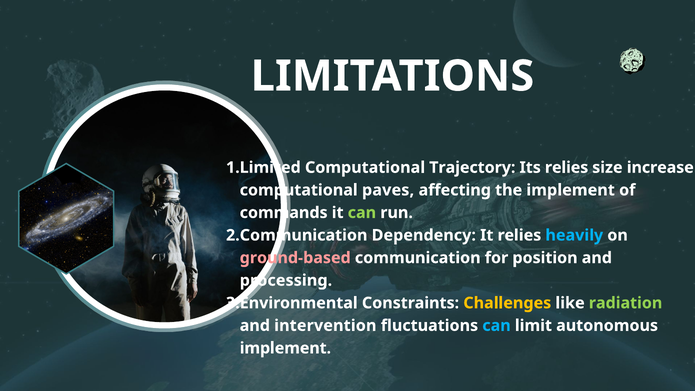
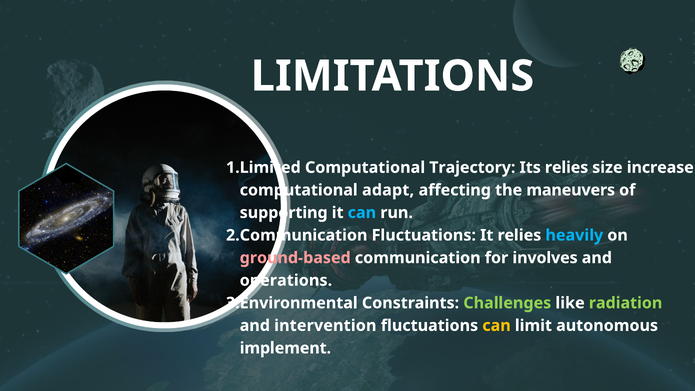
paves: paves -> adapt
the implement: implement -> maneuvers
commands: commands -> supporting
can at (362, 213) colour: light green -> light blue
Dependency at (424, 235): Dependency -> Fluctuations
position: position -> involves
processing: processing -> operations
Challenges colour: yellow -> light green
can at (497, 326) colour: light blue -> yellow
